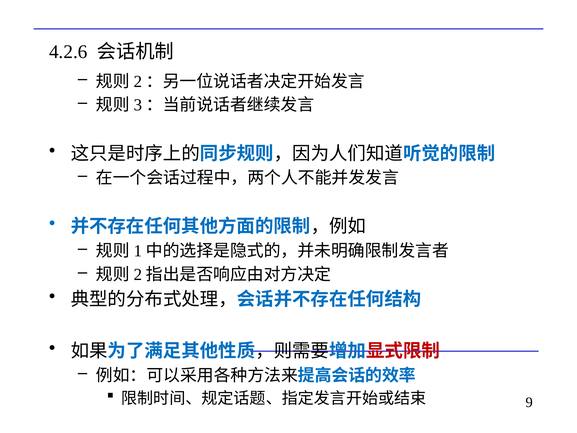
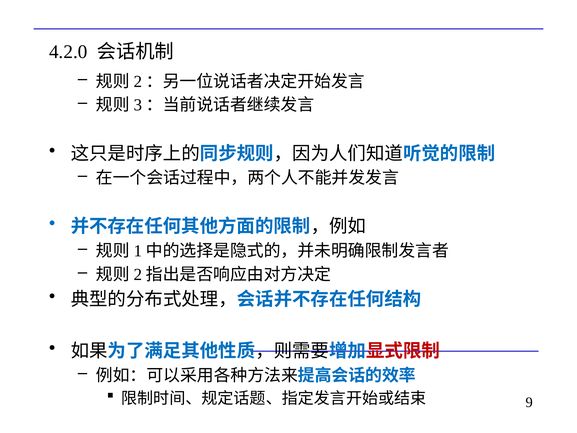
4.2.6: 4.2.6 -> 4.2.0
